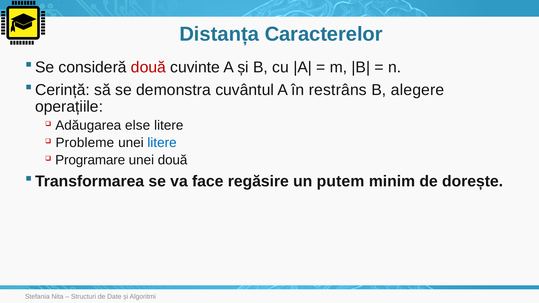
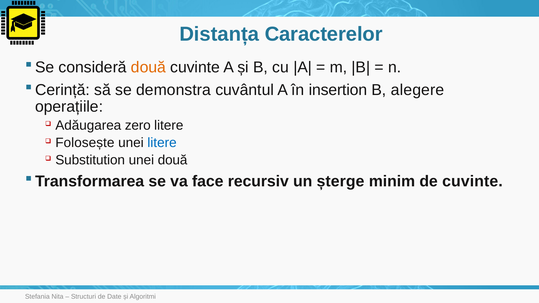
două at (148, 67) colour: red -> orange
restrâns: restrâns -> insertion
else: else -> zero
Probleme: Probleme -> Folosește
Programare: Programare -> Substitution
regăsire: regăsire -> recursiv
putem: putem -> șterge
de dorește: dorește -> cuvinte
